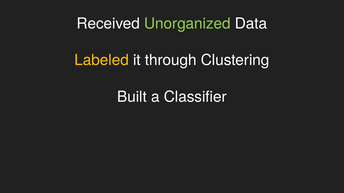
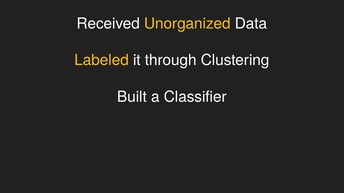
Unorganized colour: light green -> yellow
